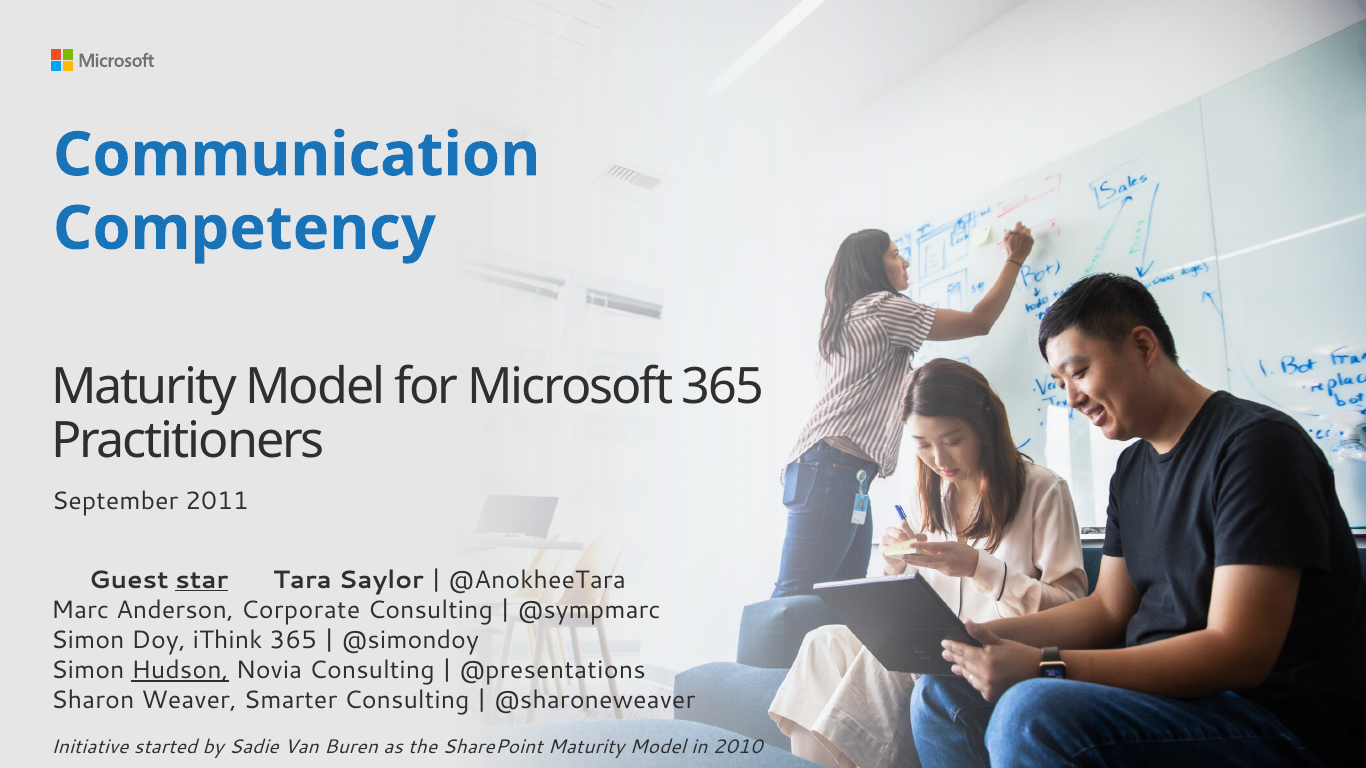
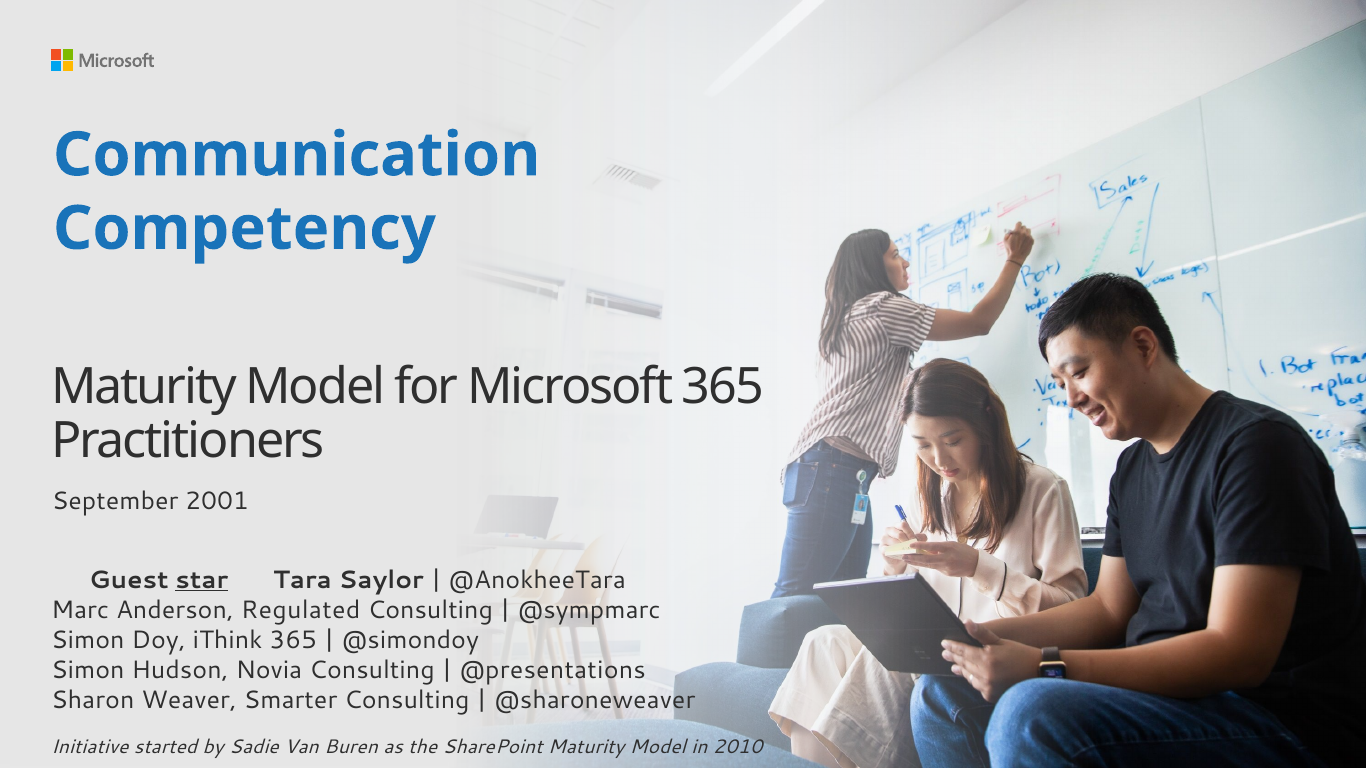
2011: 2011 -> 2001
Corporate: Corporate -> Regulated
Hudson underline: present -> none
